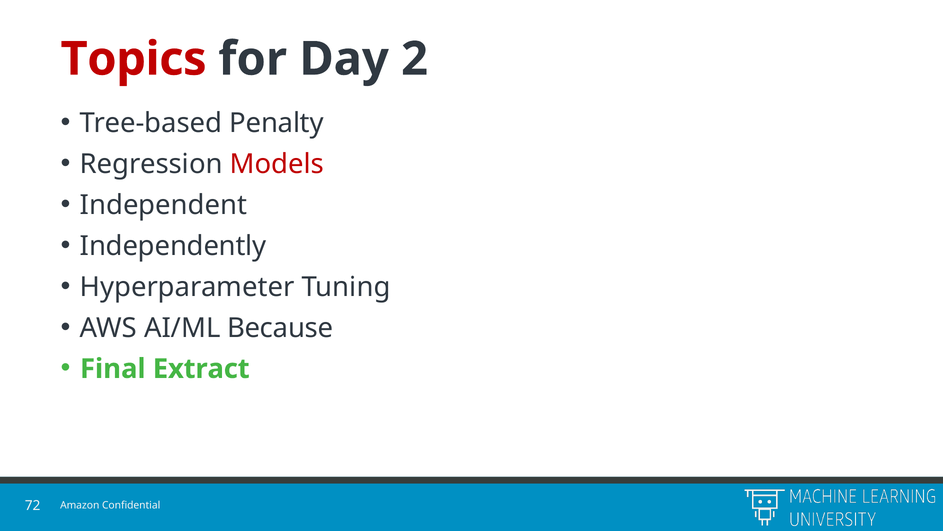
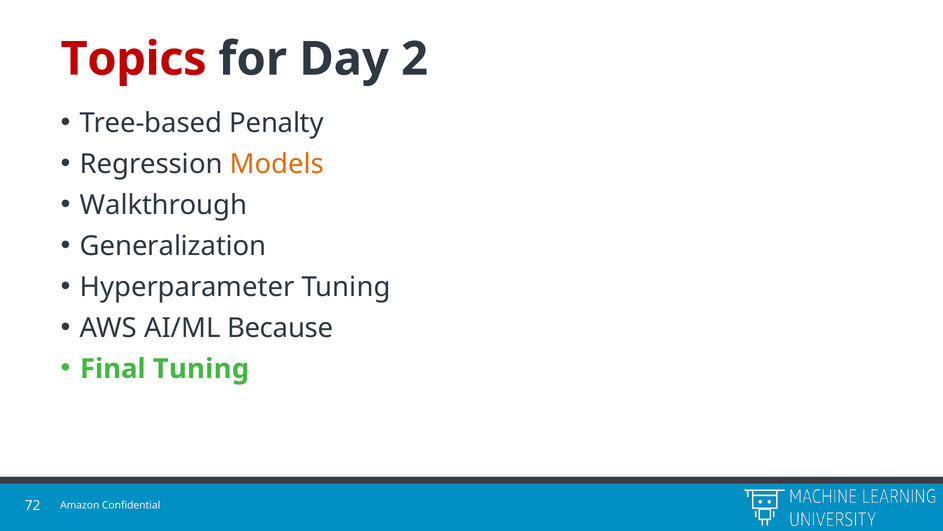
Models colour: red -> orange
Independent: Independent -> Walkthrough
Independently: Independently -> Generalization
Final Extract: Extract -> Tuning
